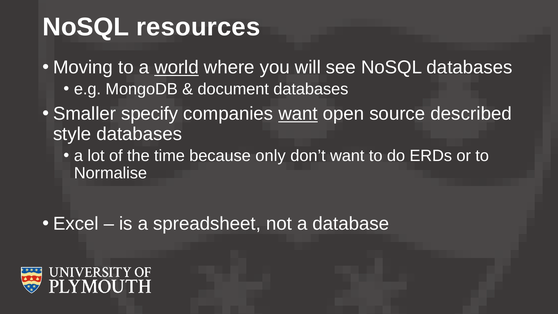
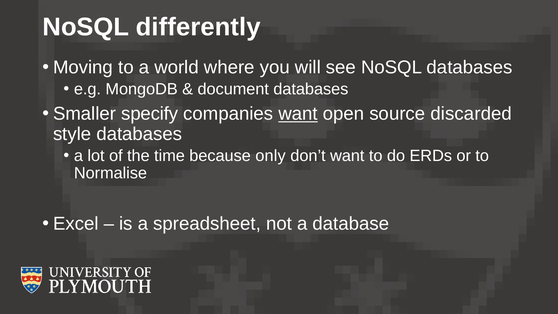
resources: resources -> differently
world underline: present -> none
described: described -> discarded
